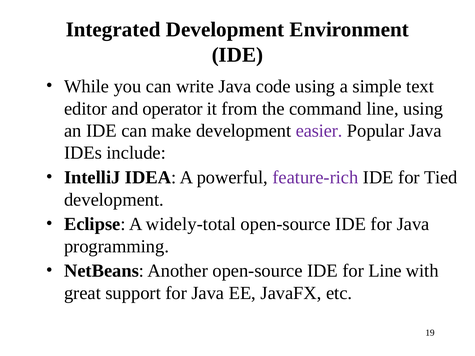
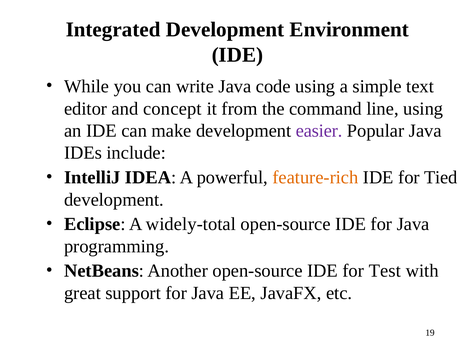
operator: operator -> concept
feature-rich colour: purple -> orange
for Line: Line -> Test
